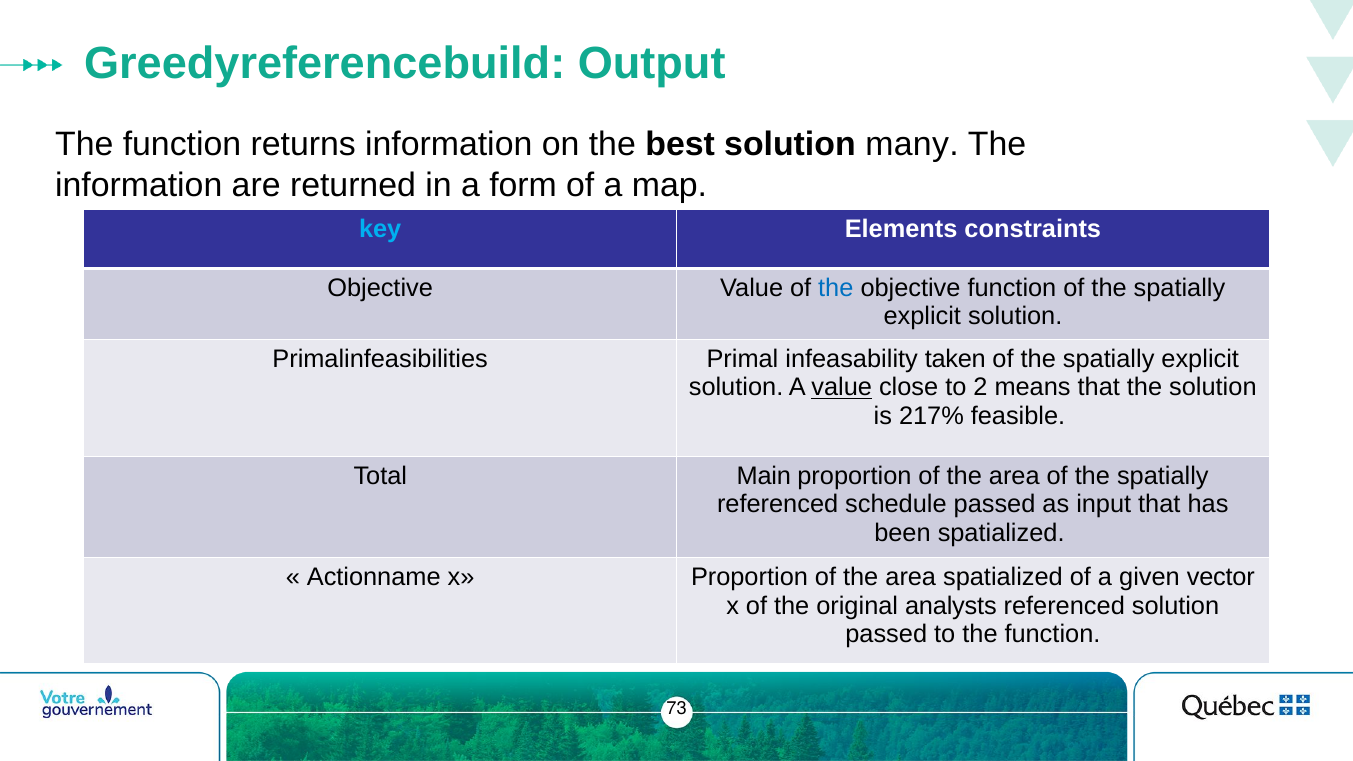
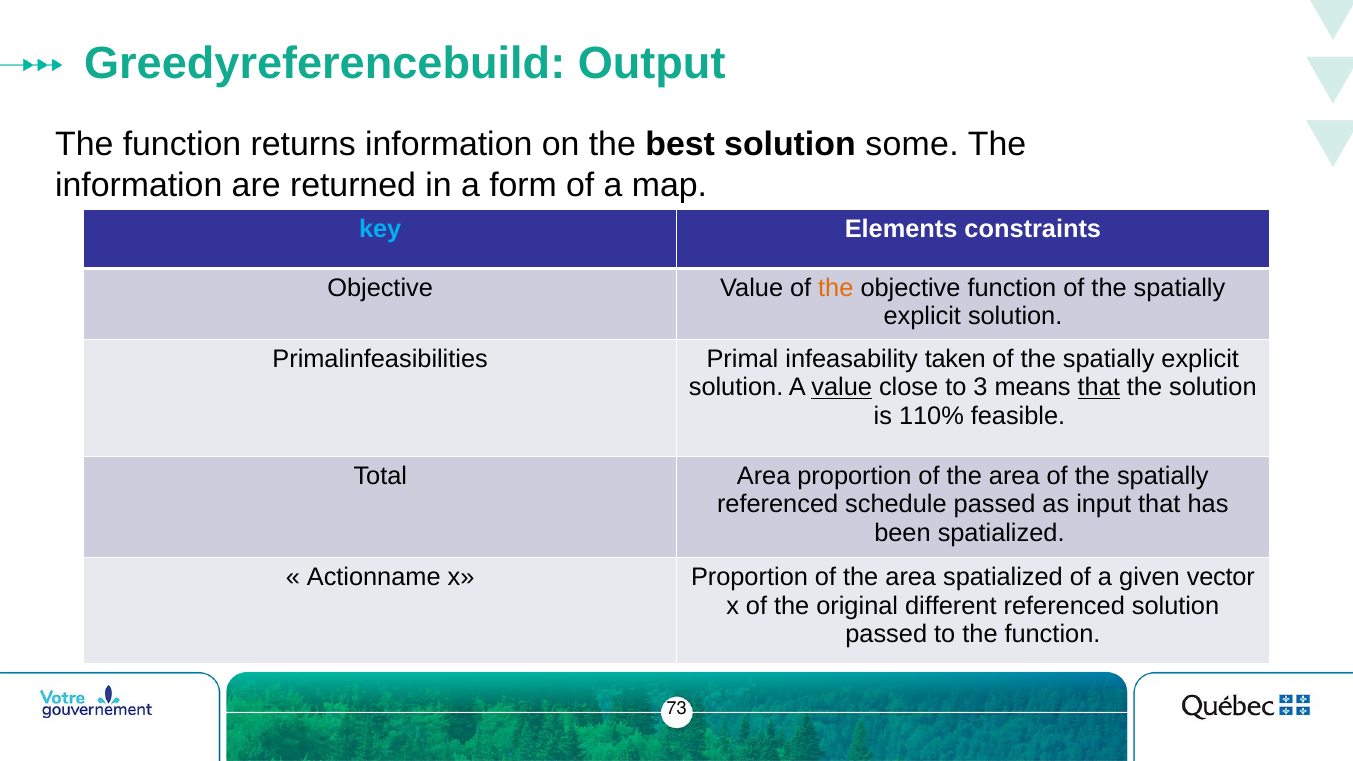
many: many -> some
the at (836, 288) colour: blue -> orange
2: 2 -> 3
that at (1099, 388) underline: none -> present
217%: 217% -> 110%
Total Main: Main -> Area
analysts: analysts -> different
